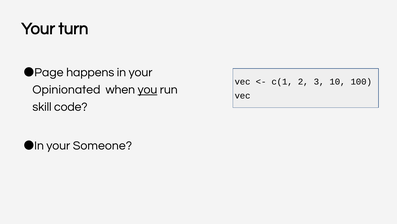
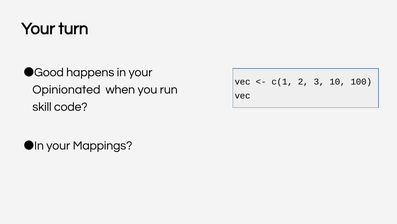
Page: Page -> Good
you underline: present -> none
Someone: Someone -> Mappings
